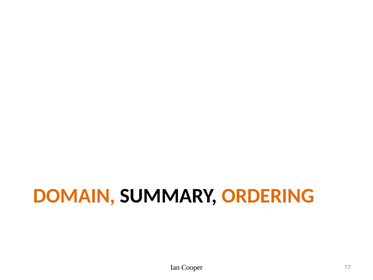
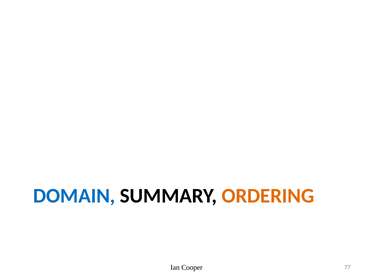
DOMAIN colour: orange -> blue
